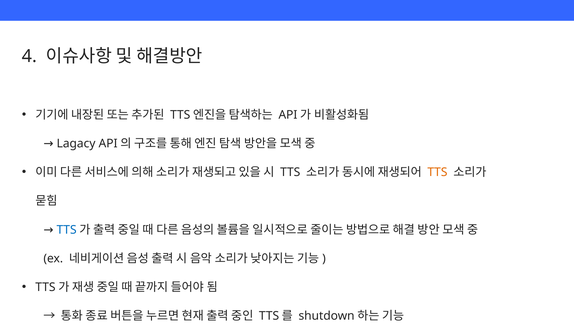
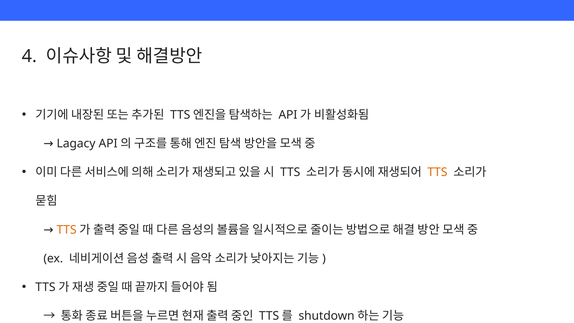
TTS at (67, 230) colour: blue -> orange
